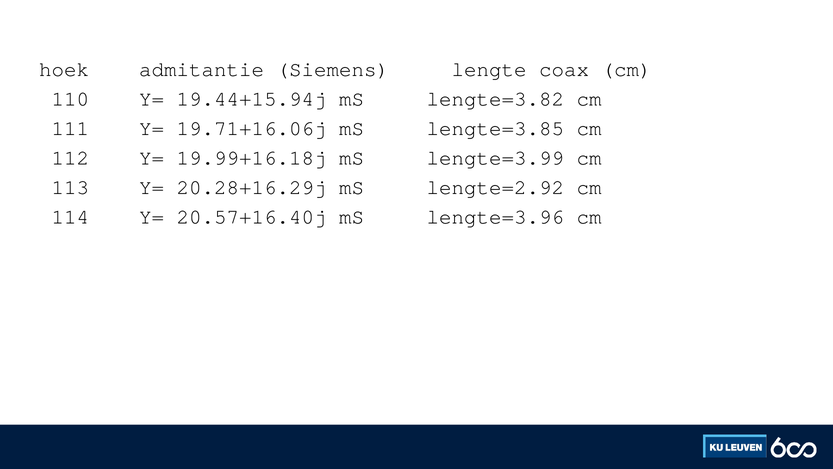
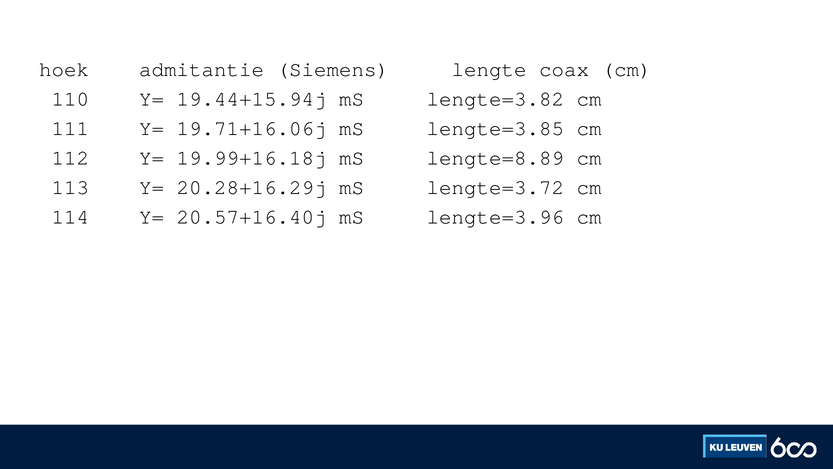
lengte=3.99: lengte=3.99 -> lengte=8.89
lengte=2.92: lengte=2.92 -> lengte=3.72
